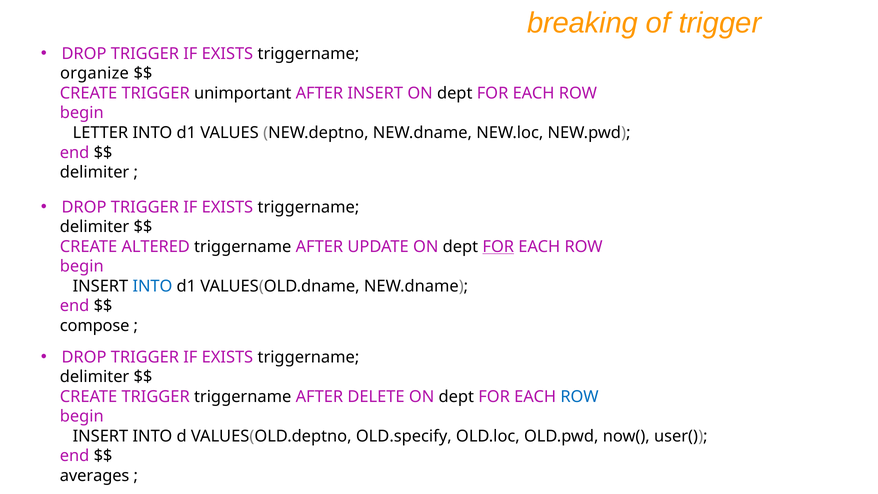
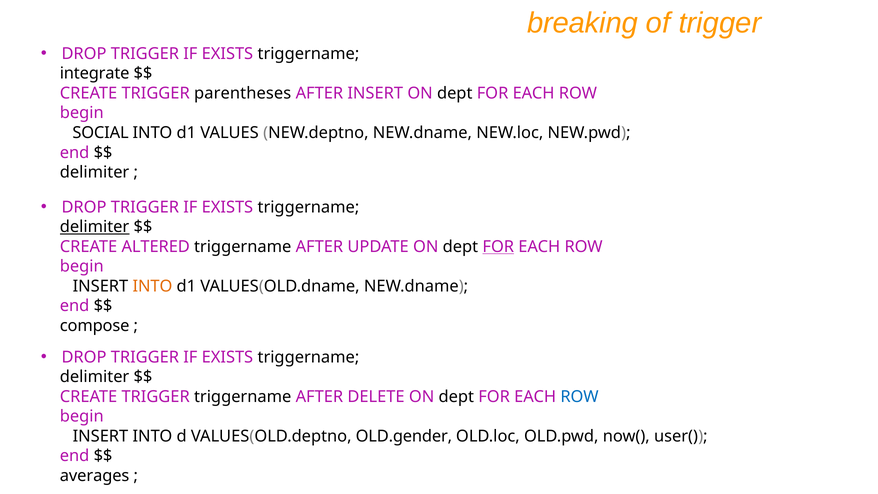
organize: organize -> integrate
unimportant: unimportant -> parentheses
LETTER: LETTER -> SOCIAL
delimiter at (95, 227) underline: none -> present
INTO at (152, 286) colour: blue -> orange
OLD.specify: OLD.specify -> OLD.gender
